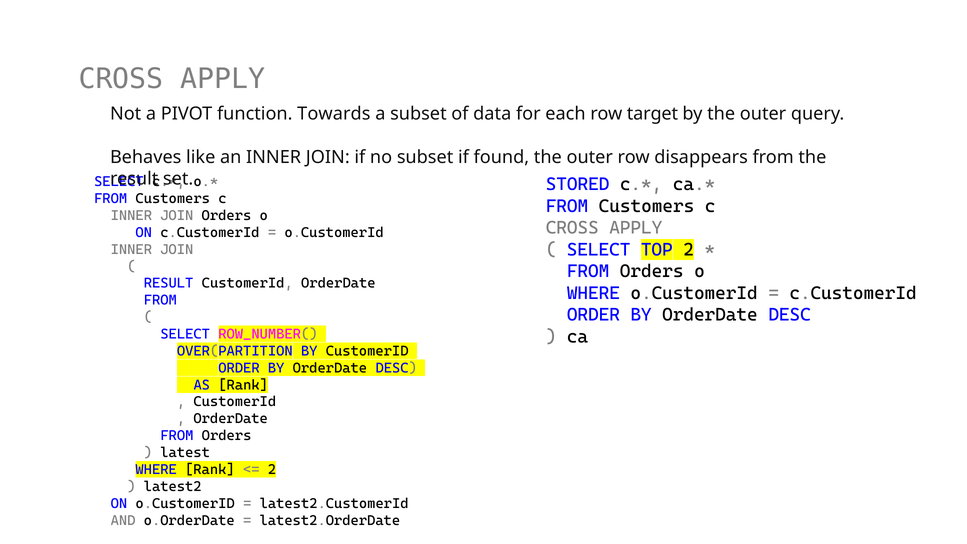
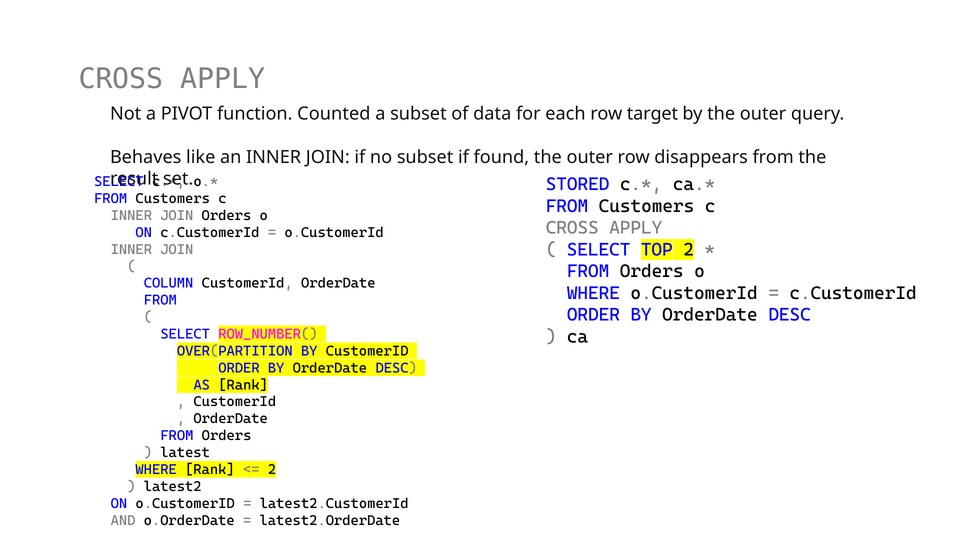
Towards: Towards -> Counted
RESULT at (169, 283): RESULT -> COLUMN
